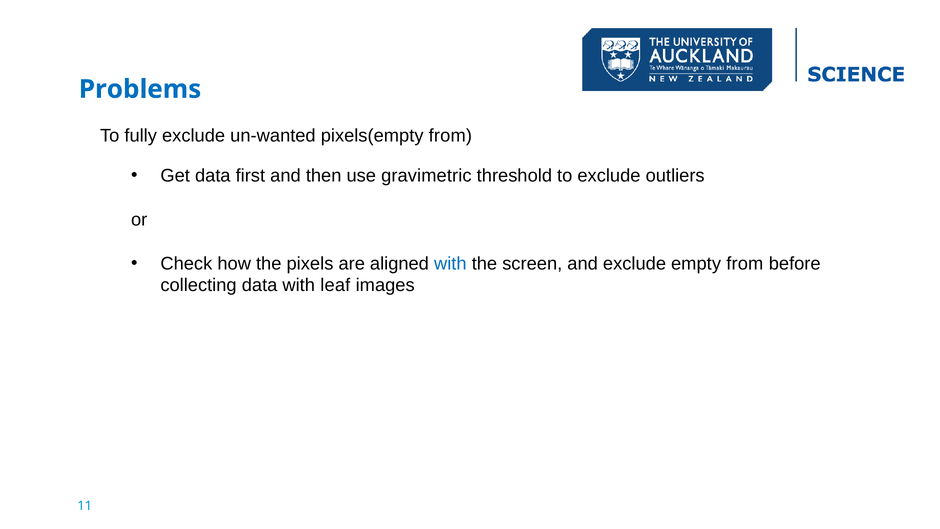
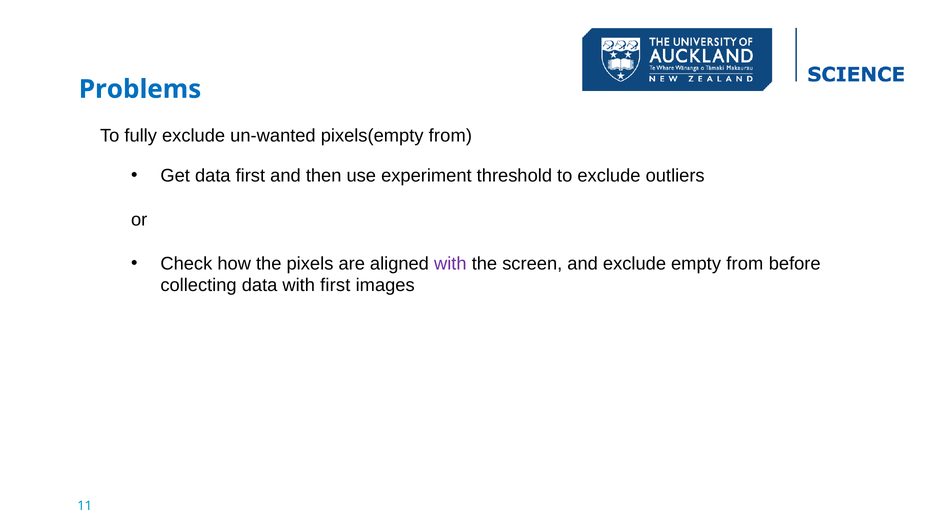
gravimetric: gravimetric -> experiment
with at (450, 263) colour: blue -> purple
with leaf: leaf -> first
